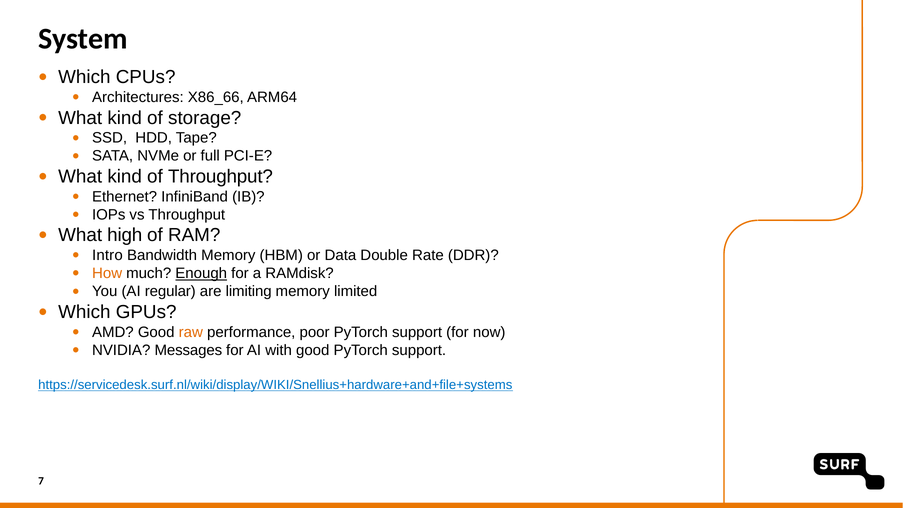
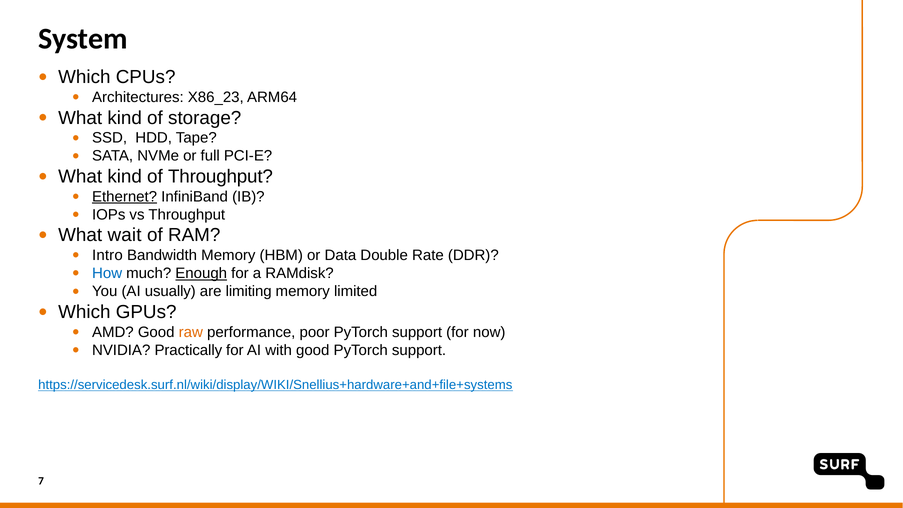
X86_66: X86_66 -> X86_23
Ethernet underline: none -> present
high: high -> wait
How colour: orange -> blue
regular: regular -> usually
Messages: Messages -> Practically
